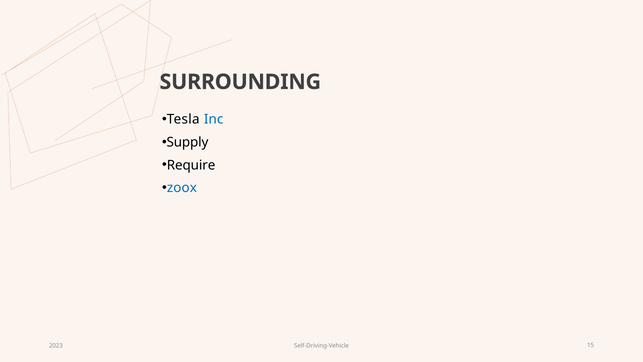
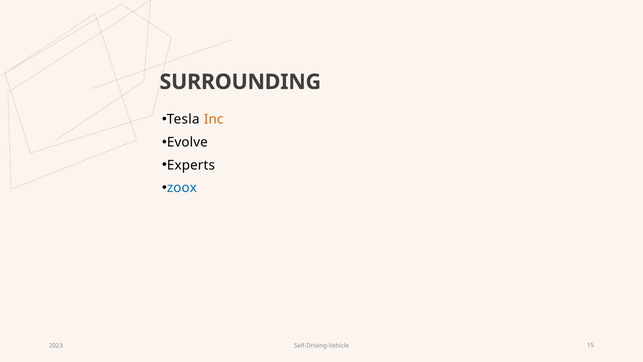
Inc colour: blue -> orange
Supply: Supply -> Evolve
Require: Require -> Experts
